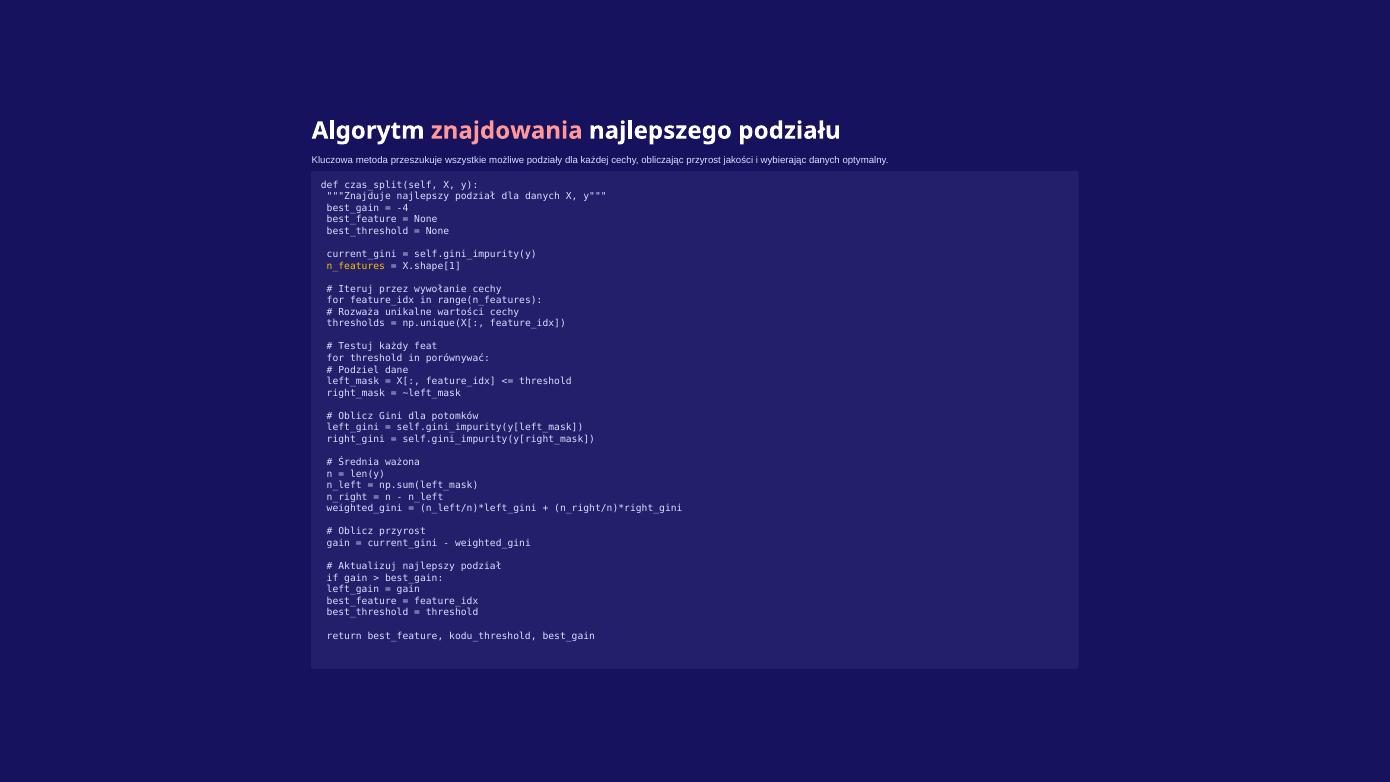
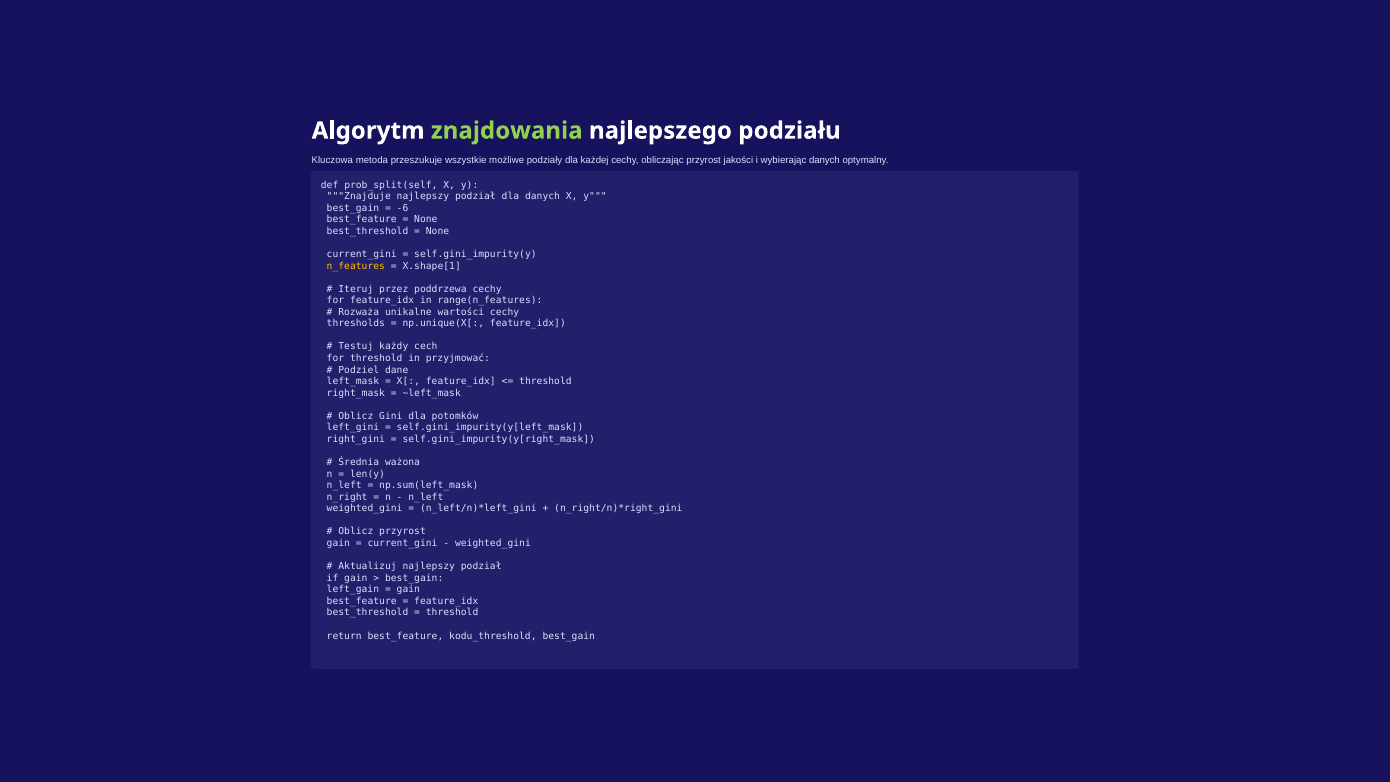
znajdowania colour: pink -> light green
czas_split(self: czas_split(self -> prob_split(self
-4: -4 -> -6
wywołanie: wywołanie -> poddrzewa
feat: feat -> cech
porównywać: porównywać -> przyjmować
